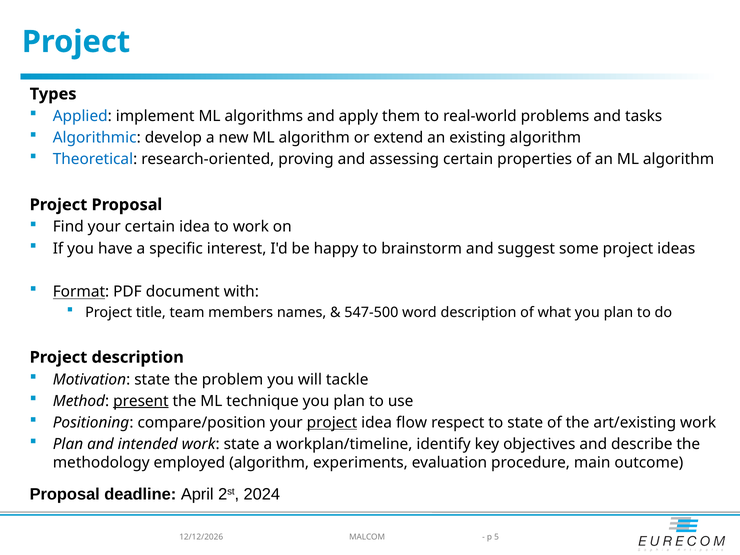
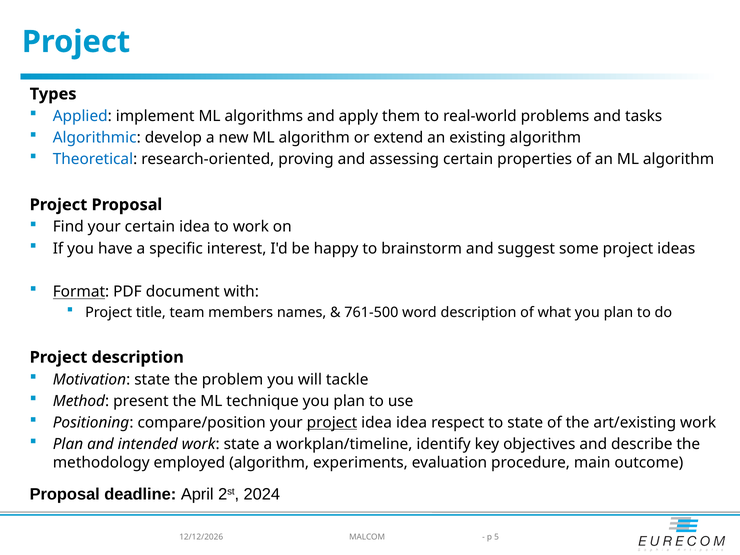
547-500: 547-500 -> 761-500
present underline: present -> none
idea flow: flow -> idea
